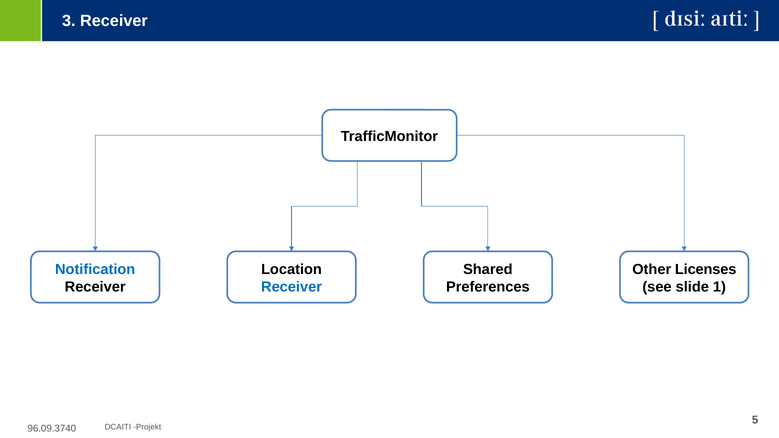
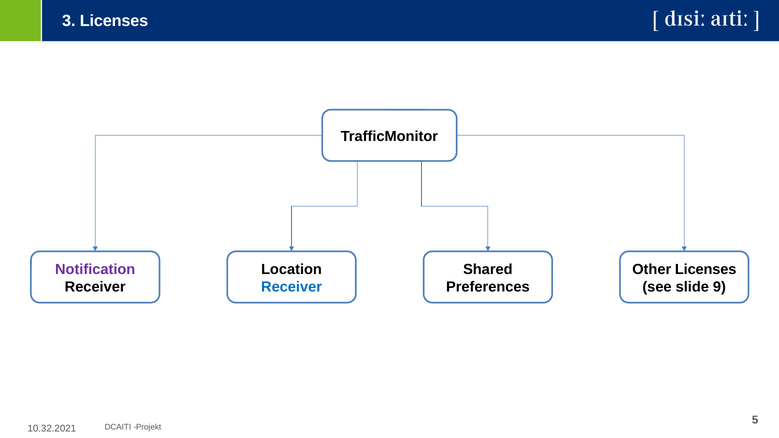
3 Receiver: Receiver -> Licenses
Notification colour: blue -> purple
1: 1 -> 9
96.09.3740: 96.09.3740 -> 10.32.2021
